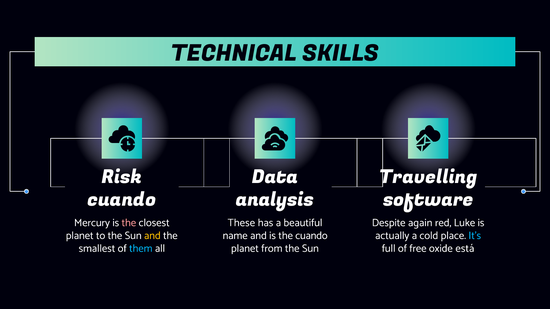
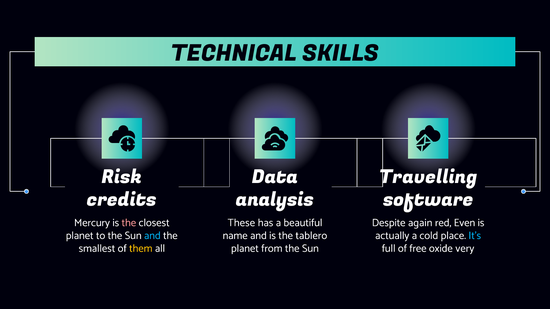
cuando at (122, 200): cuando -> credits
Luke: Luke -> Even
and at (152, 236) colour: yellow -> light blue
the cuando: cuando -> tablero
them colour: light blue -> yellow
está: está -> very
